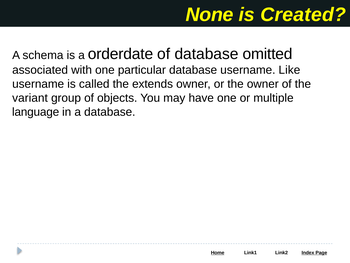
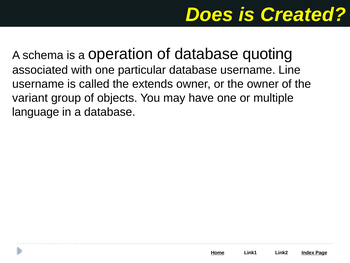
None: None -> Does
orderdate: orderdate -> operation
omitted: omitted -> quoting
Like: Like -> Line
